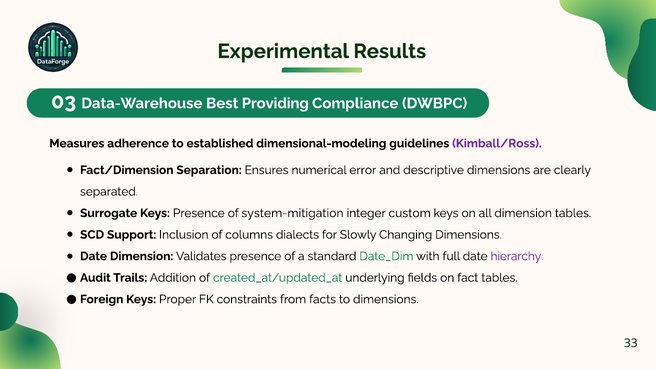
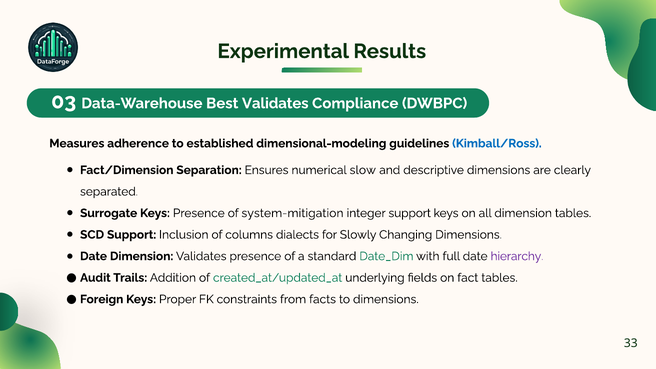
Best Providing: Providing -> Validates
Kimball/Ross colour: purple -> blue
error: error -> slow
integer custom: custom -> support
